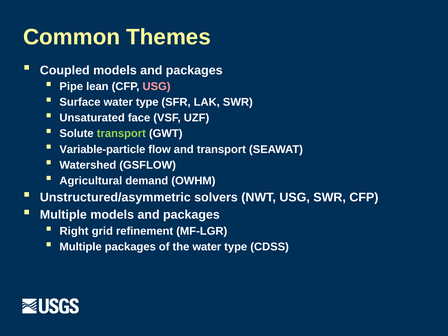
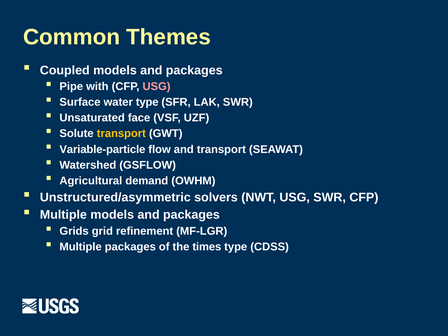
lean: lean -> with
transport at (121, 134) colour: light green -> yellow
Right: Right -> Grids
the water: water -> times
